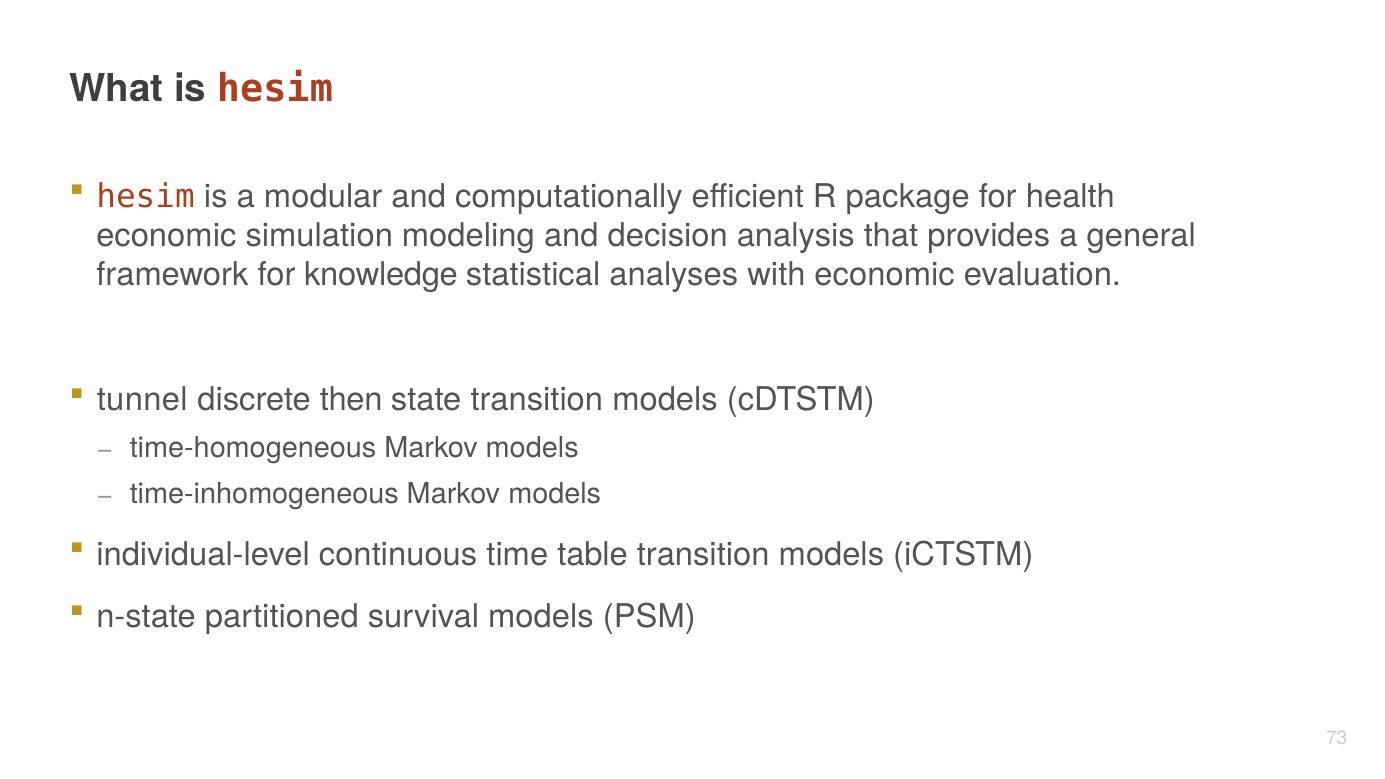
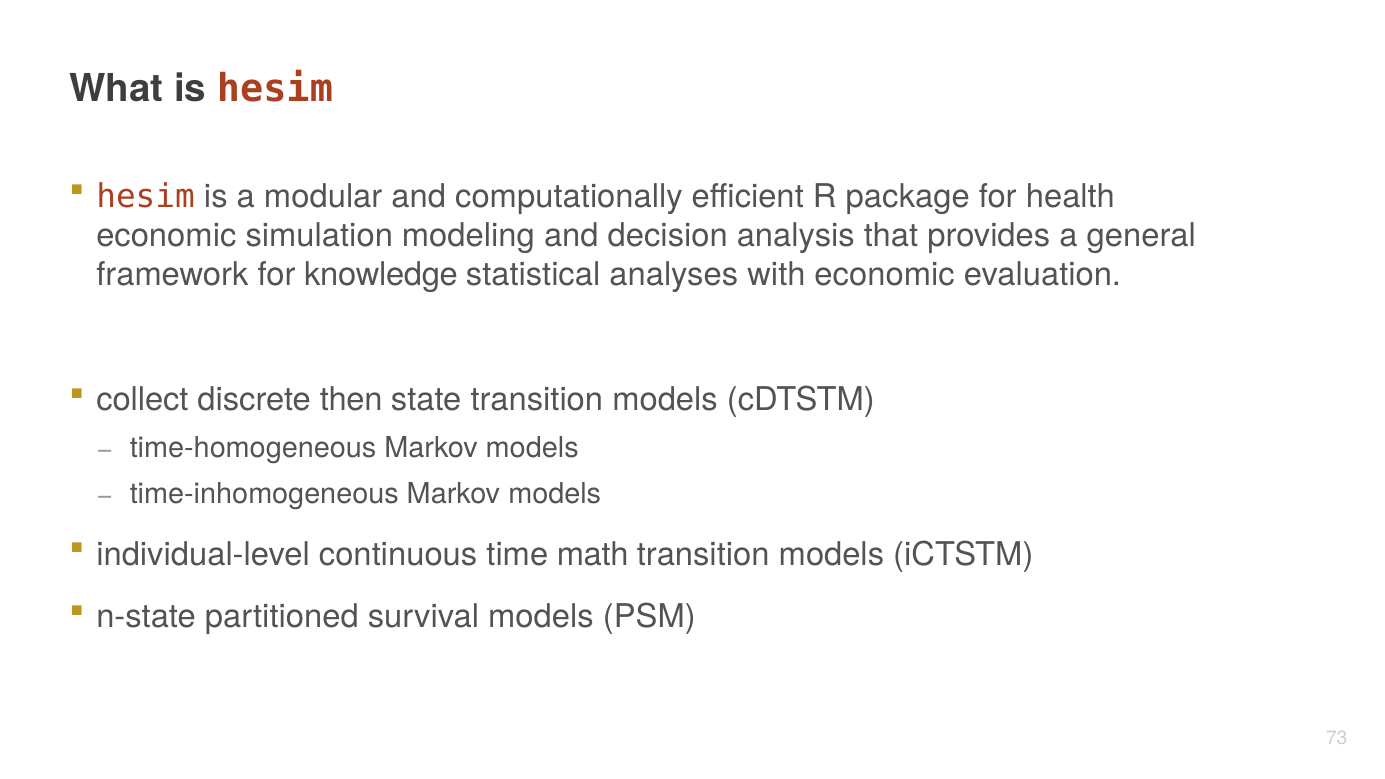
tunnel: tunnel -> collect
table: table -> math
